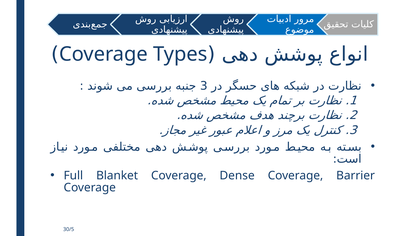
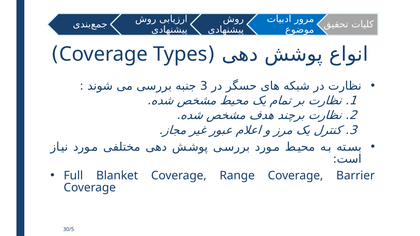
Dense: Dense -> Range
